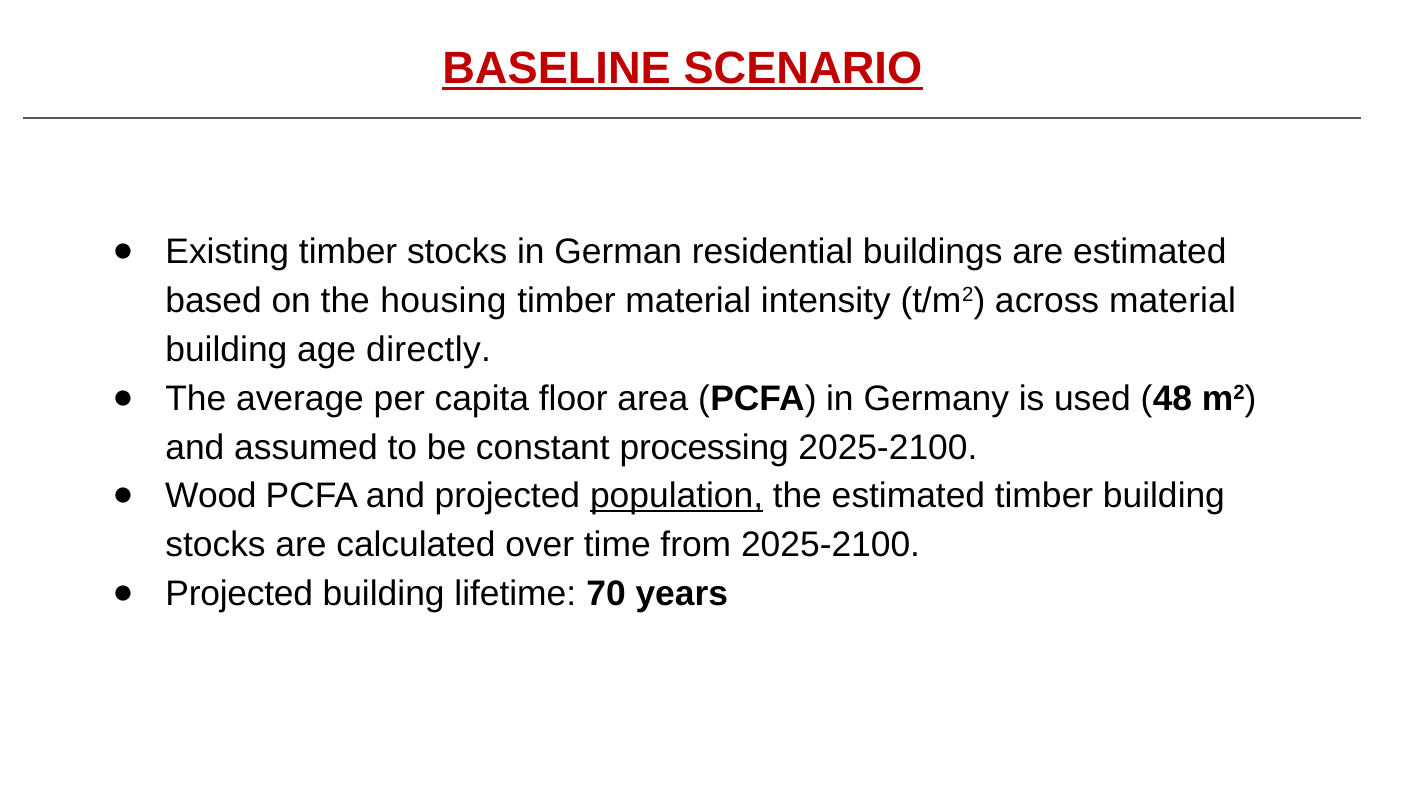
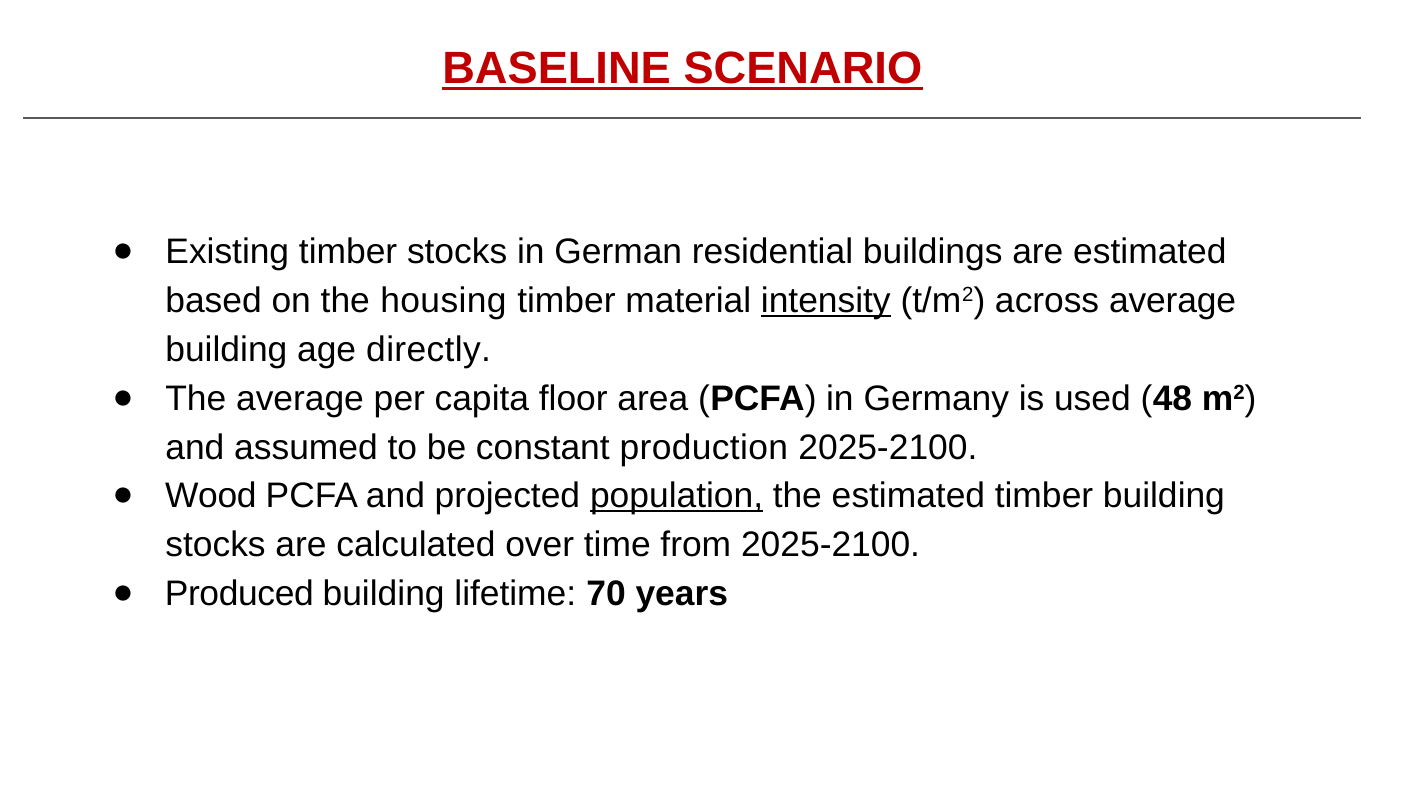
intensity underline: none -> present
across material: material -> average
processing: processing -> production
Projected at (239, 594): Projected -> Produced
